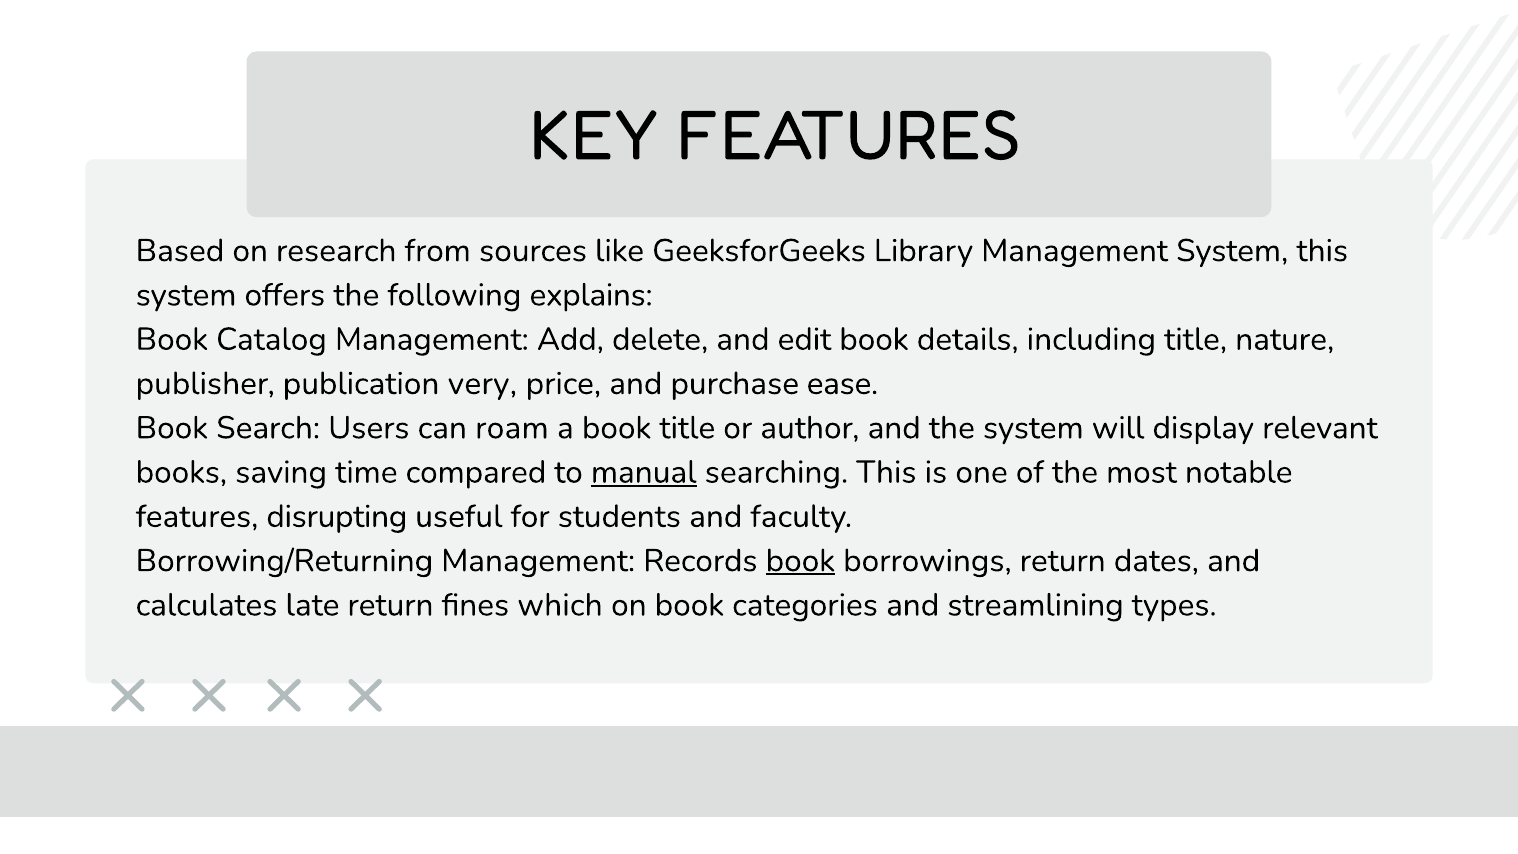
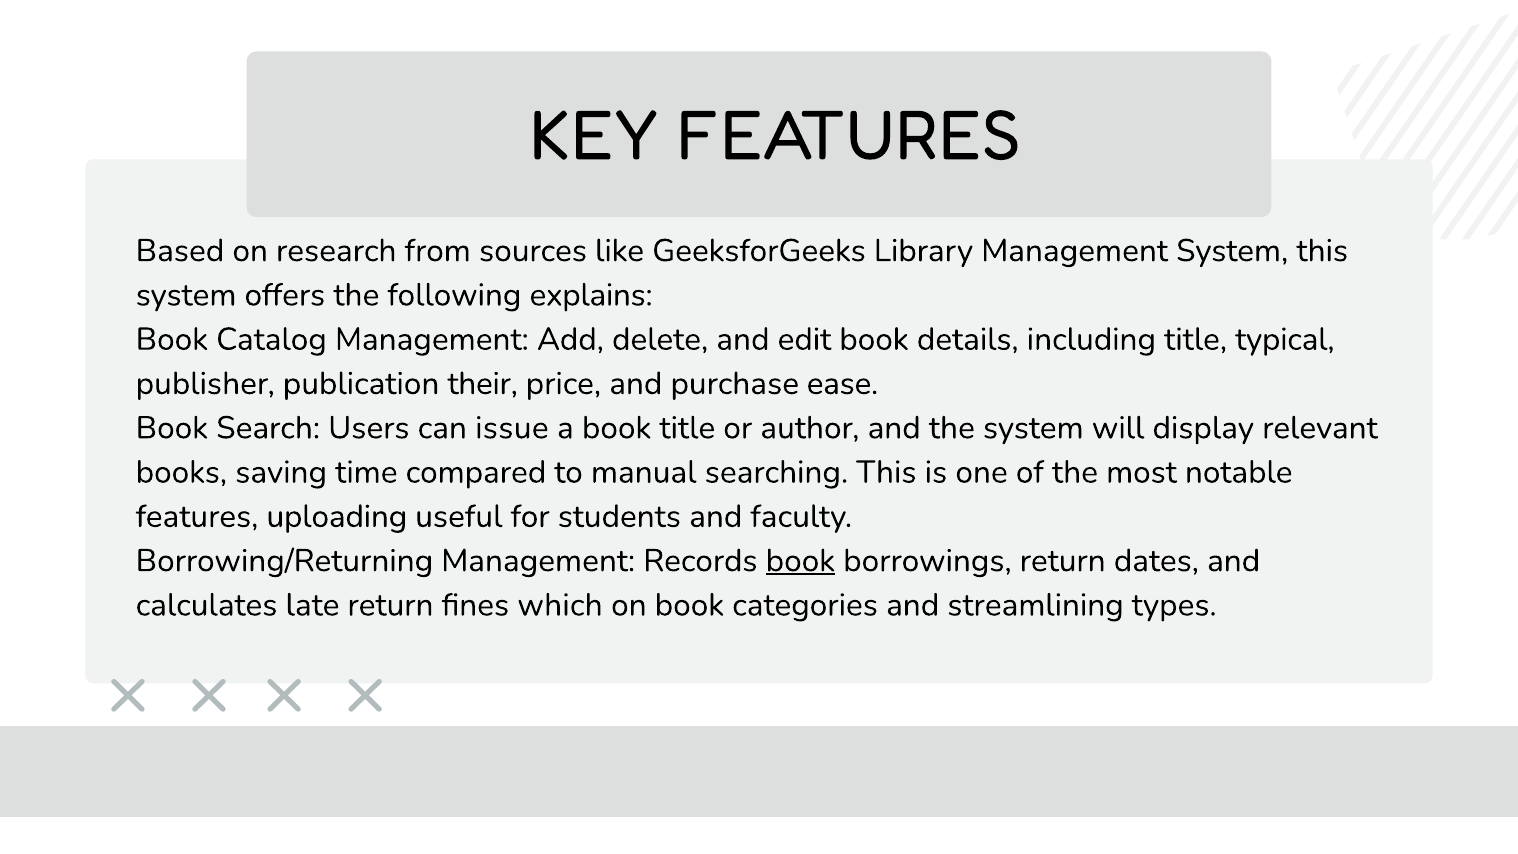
nature: nature -> typical
very: very -> their
roam: roam -> issue
manual underline: present -> none
disrupting: disrupting -> uploading
